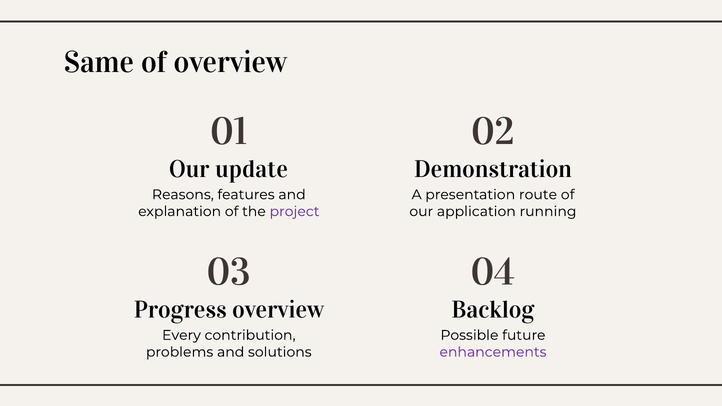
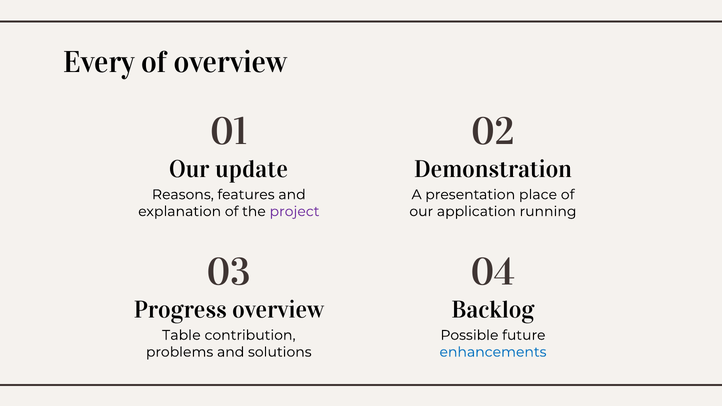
Same: Same -> Every
route: route -> place
Every: Every -> Table
enhancements colour: purple -> blue
